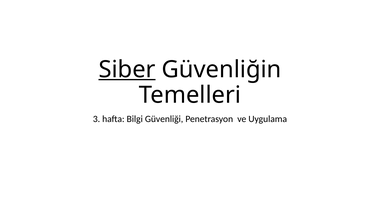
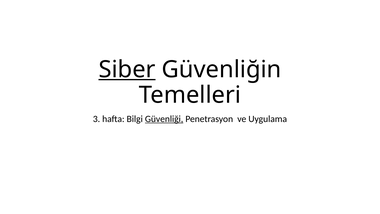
Güvenliği underline: none -> present
